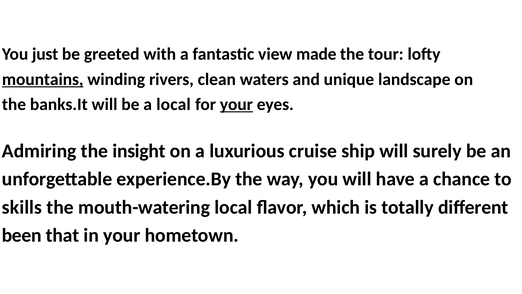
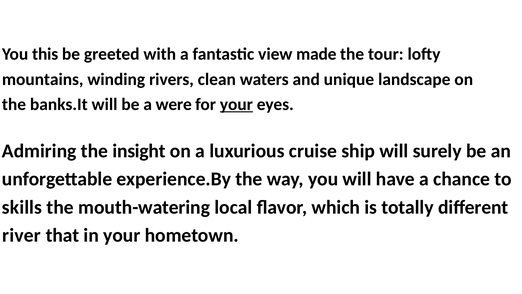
just: just -> this
mountains underline: present -> none
a local: local -> were
been: been -> river
